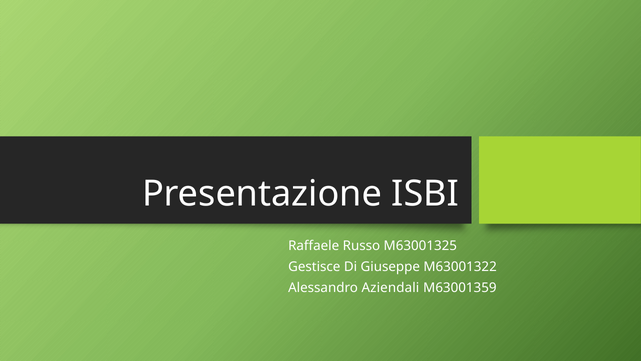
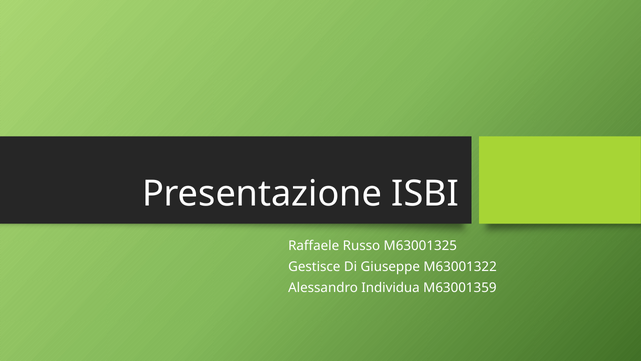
Aziendali: Aziendali -> Individua
